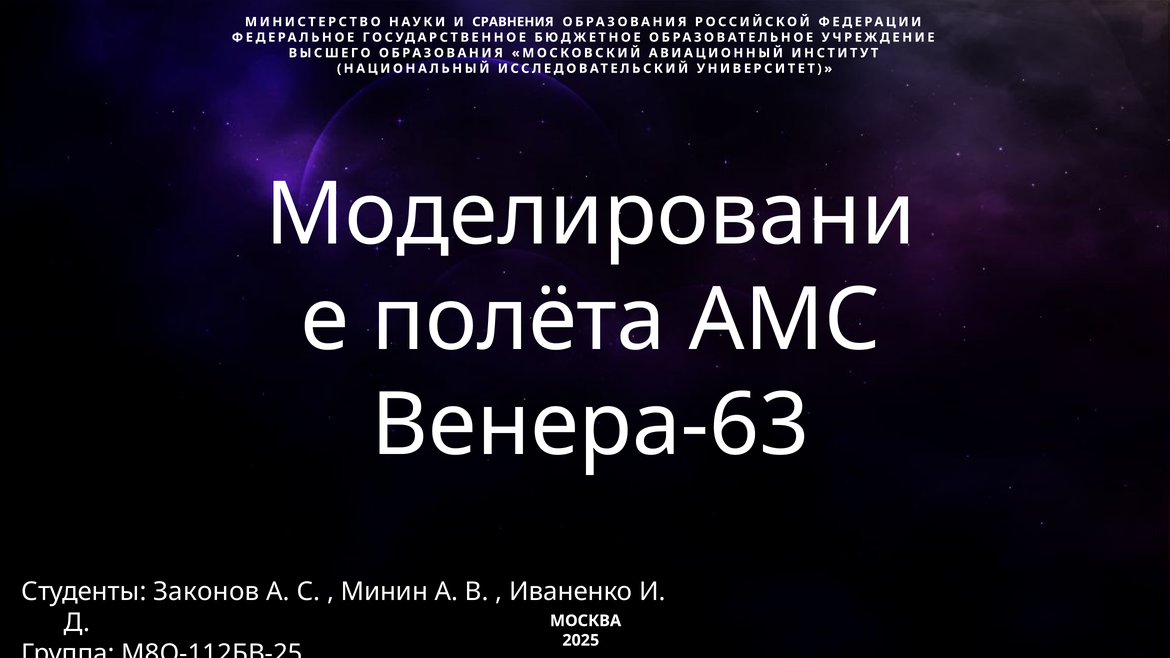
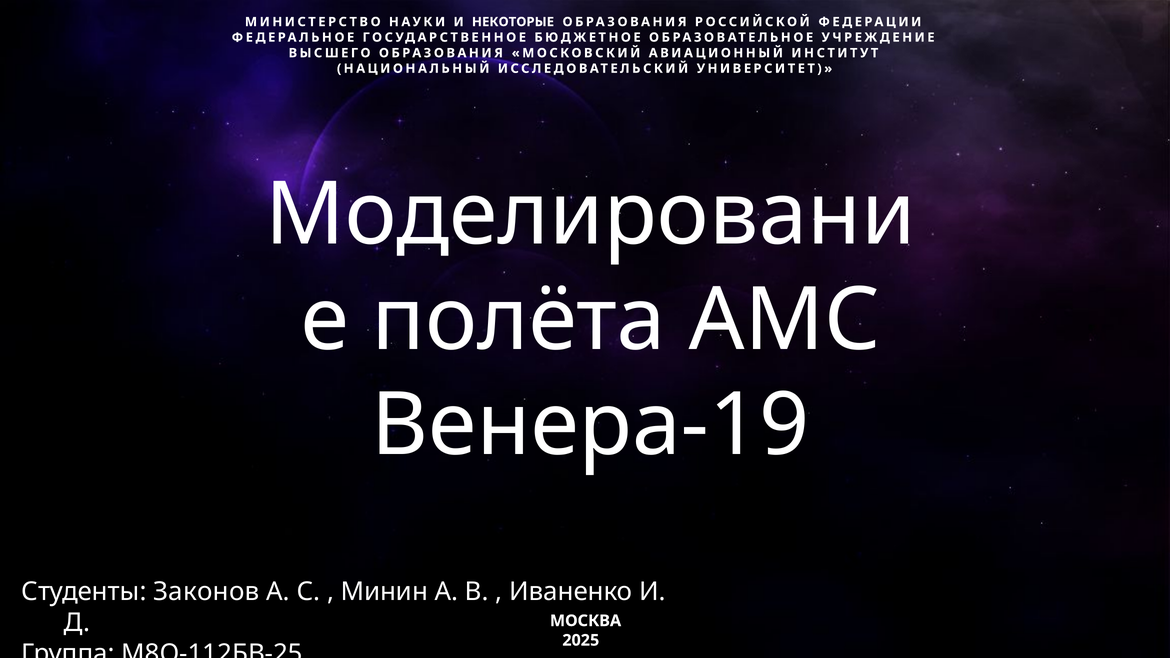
СРАВНЕНИЯ: СРАВНЕНИЯ -> НЕКОТОРЫЕ
Венера-63: Венера-63 -> Венера-19
